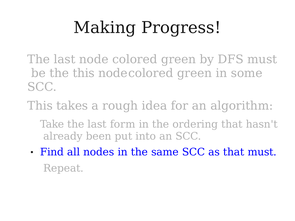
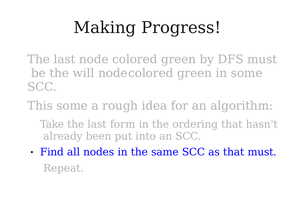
the this: this -> will
This takes: takes -> some
